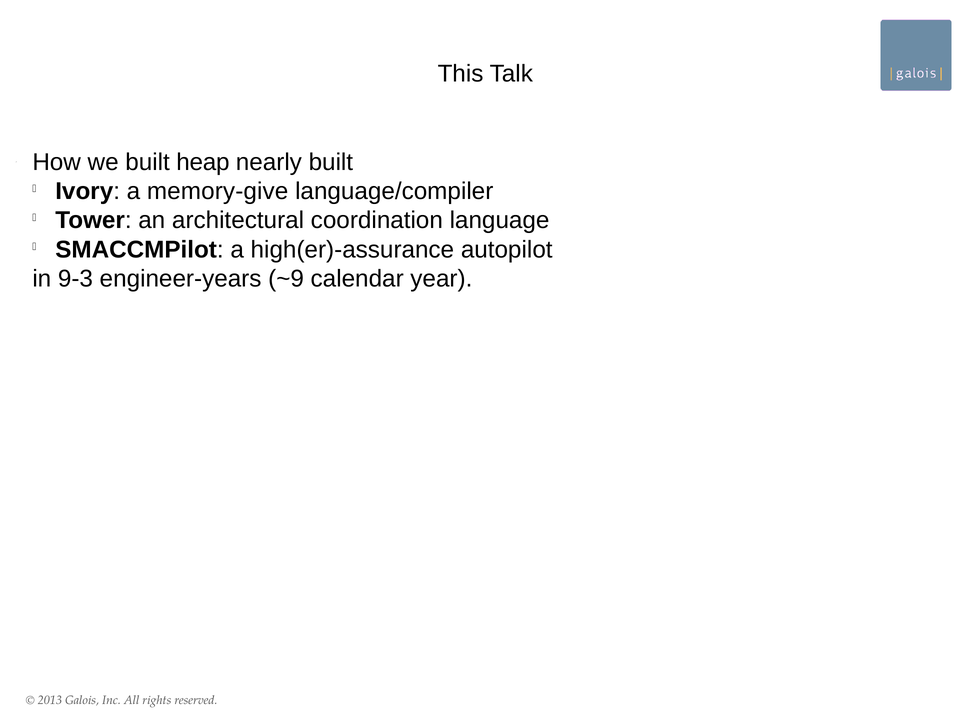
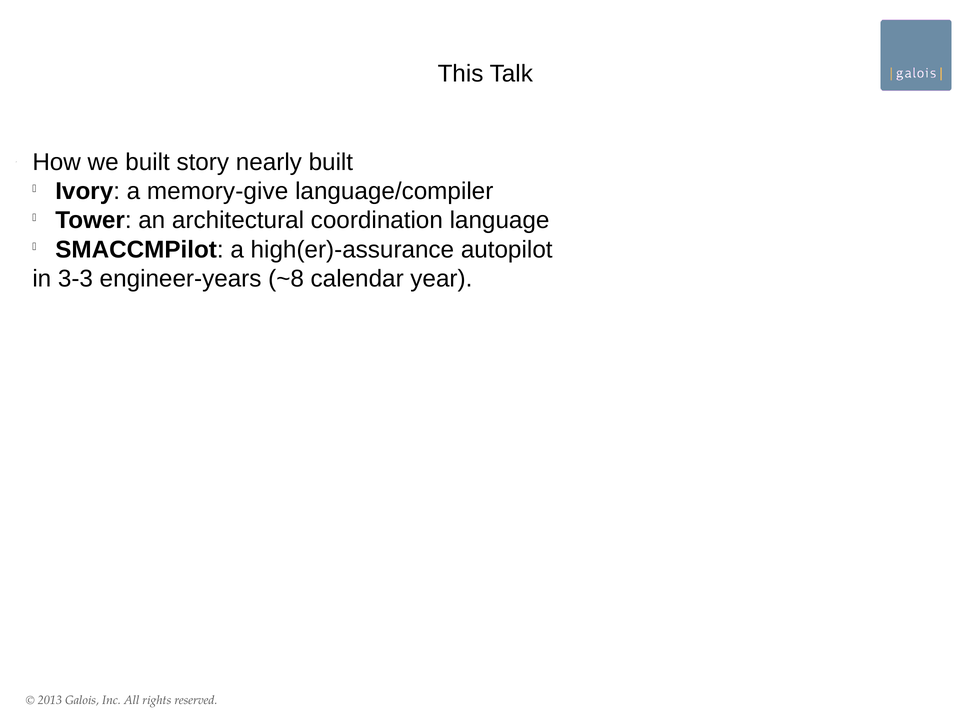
heap: heap -> story
9-3: 9-3 -> 3-3
~9: ~9 -> ~8
